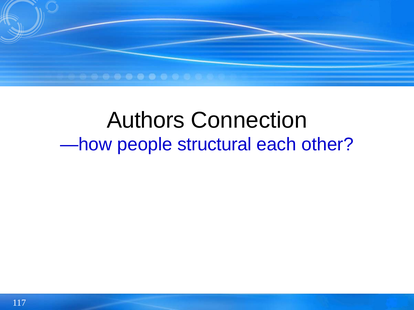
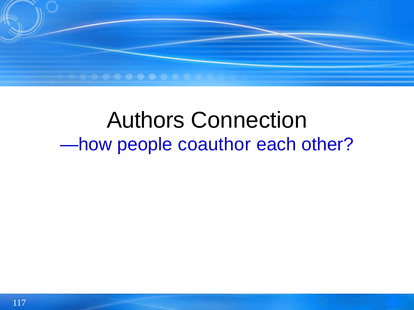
structural: structural -> coauthor
